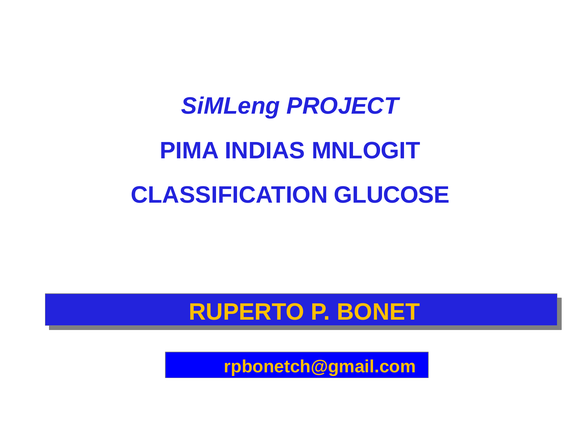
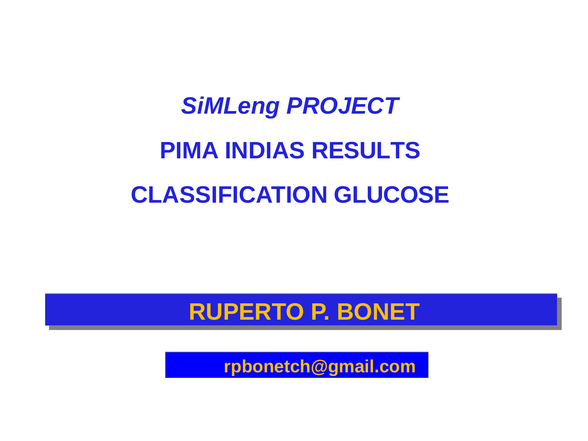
MNLOGIT: MNLOGIT -> RESULTS
